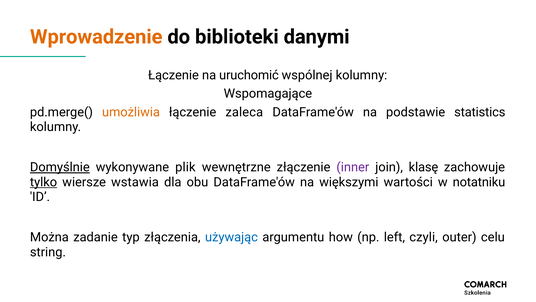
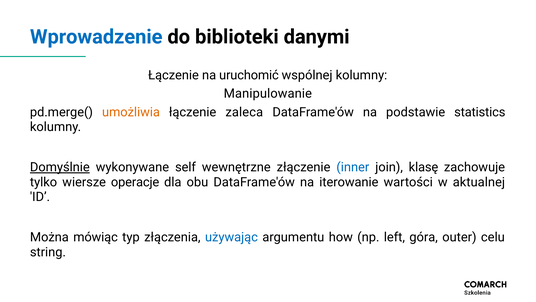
Wprowadzenie colour: orange -> blue
Wspomagające: Wspomagające -> Manipulowanie
plik: plik -> self
inner colour: purple -> blue
tylko underline: present -> none
wstawia: wstawia -> operacje
większymi: większymi -> iterowanie
notatniku: notatniku -> aktualnej
zadanie: zadanie -> mówiąc
czyli: czyli -> góra
